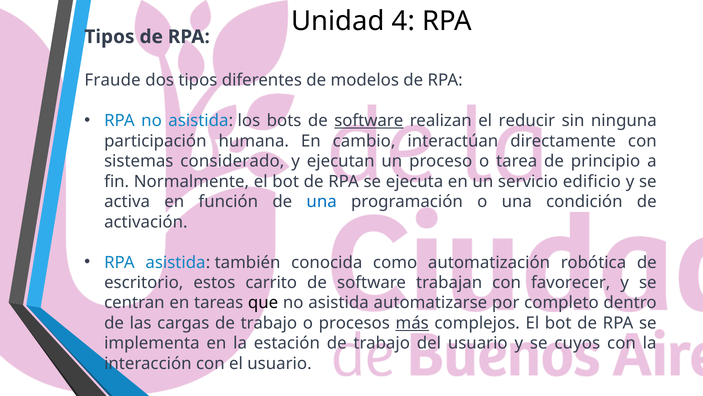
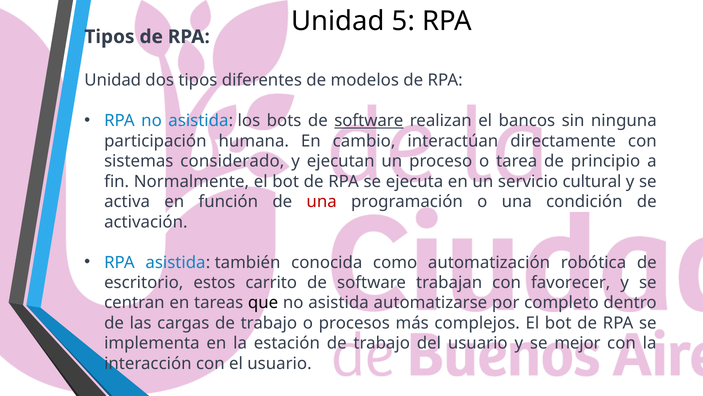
4: 4 -> 5
Fraude at (113, 80): Fraude -> Unidad
reducir: reducir -> bancos
edificio: edificio -> cultural
una at (322, 201) colour: blue -> red
más underline: present -> none
cuyos: cuyos -> mejor
